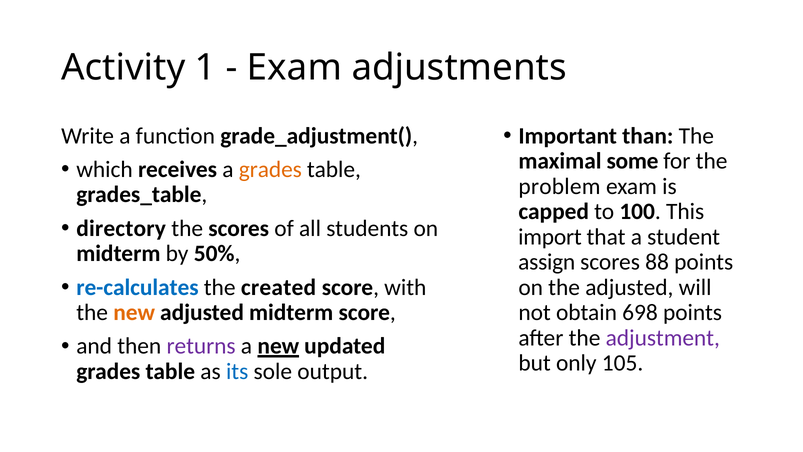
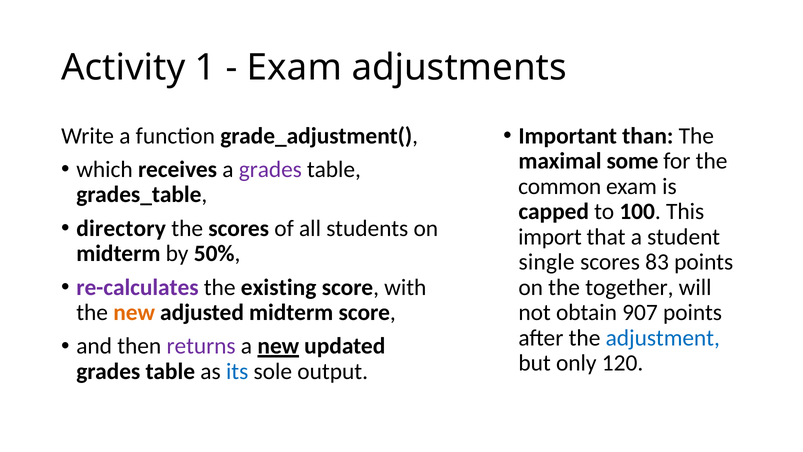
grades at (270, 169) colour: orange -> purple
problem: problem -> common
assign: assign -> single
88: 88 -> 83
re-calculates colour: blue -> purple
created: created -> existing
the adjusted: adjusted -> together
698: 698 -> 907
adjustment colour: purple -> blue
105: 105 -> 120
